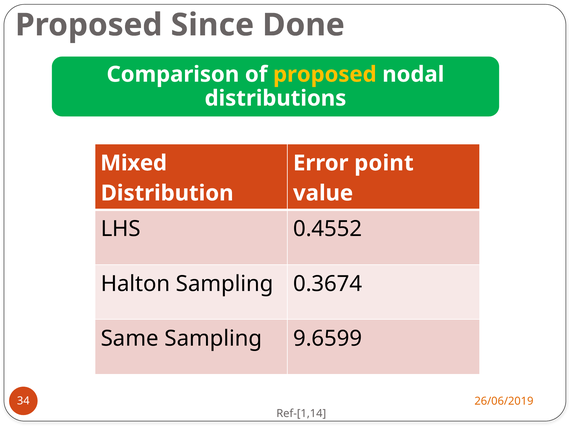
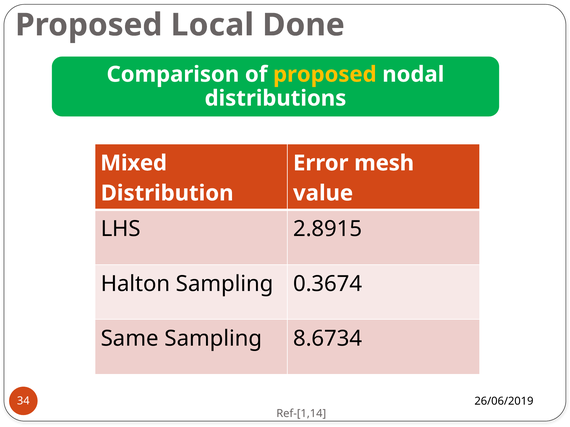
Since: Since -> Local
point: point -> mesh
0.4552: 0.4552 -> 2.8915
9.6599: 9.6599 -> 8.6734
26/06/2019 colour: orange -> black
